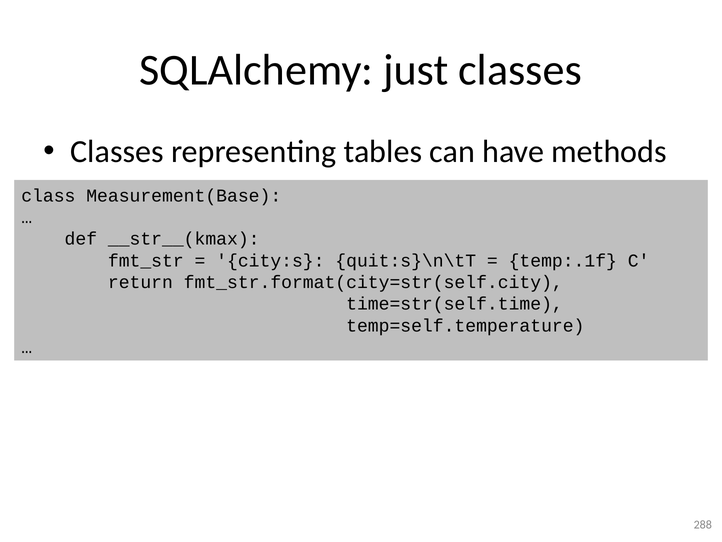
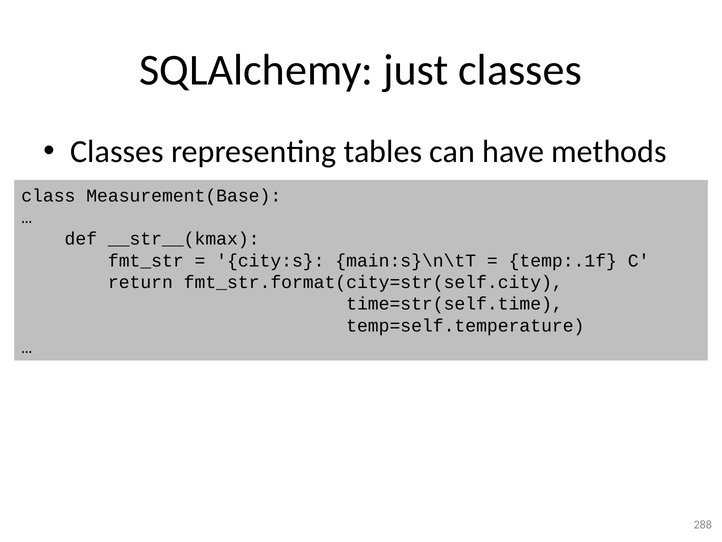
quit:s}\n\tT: quit:s}\n\tT -> main:s}\n\tT
